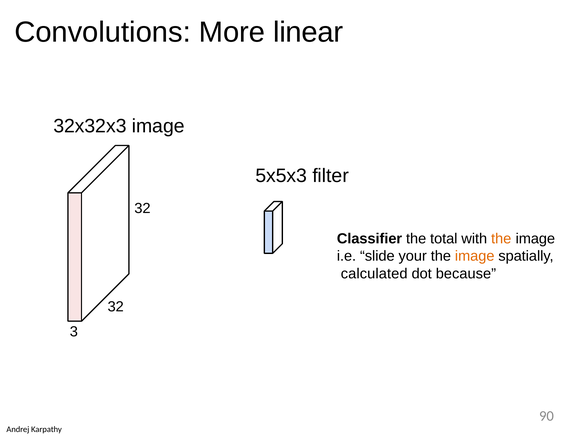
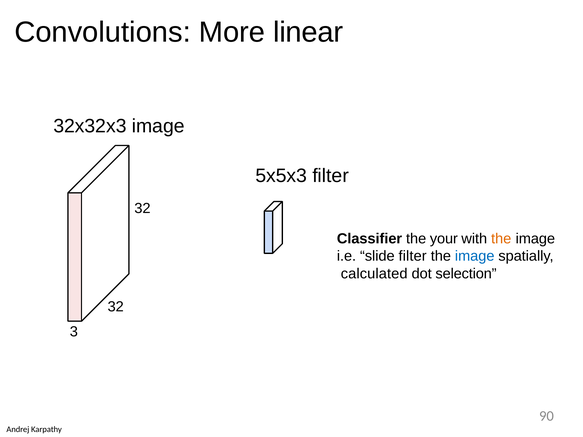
total: total -> your
slide your: your -> filter
image at (475, 256) colour: orange -> blue
because: because -> selection
